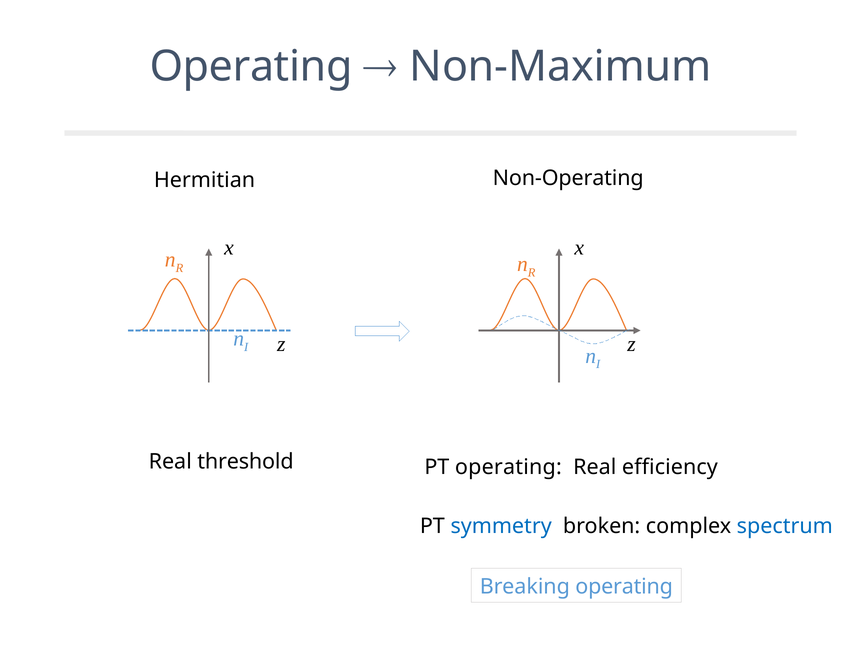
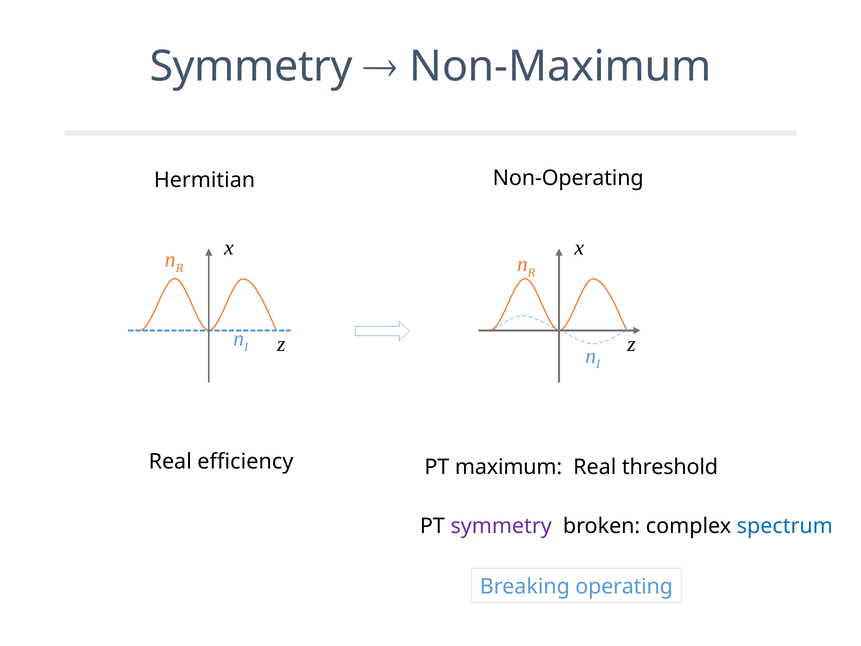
Operating at (251, 66): Operating -> Symmetry
threshold: threshold -> efficiency
PT operating: operating -> maximum
efficiency: efficiency -> threshold
symmetry at (501, 526) colour: blue -> purple
